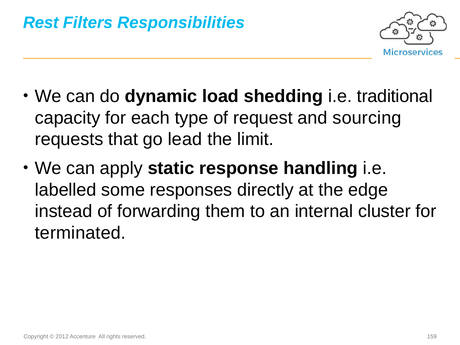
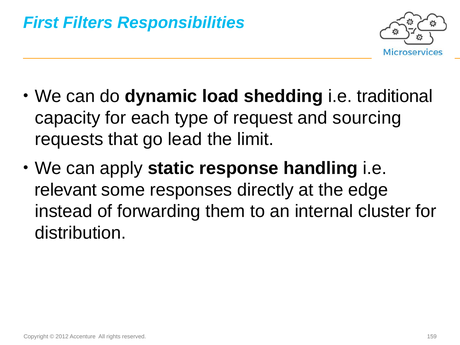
Rest: Rest -> First
labelled: labelled -> relevant
terminated: terminated -> distribution
